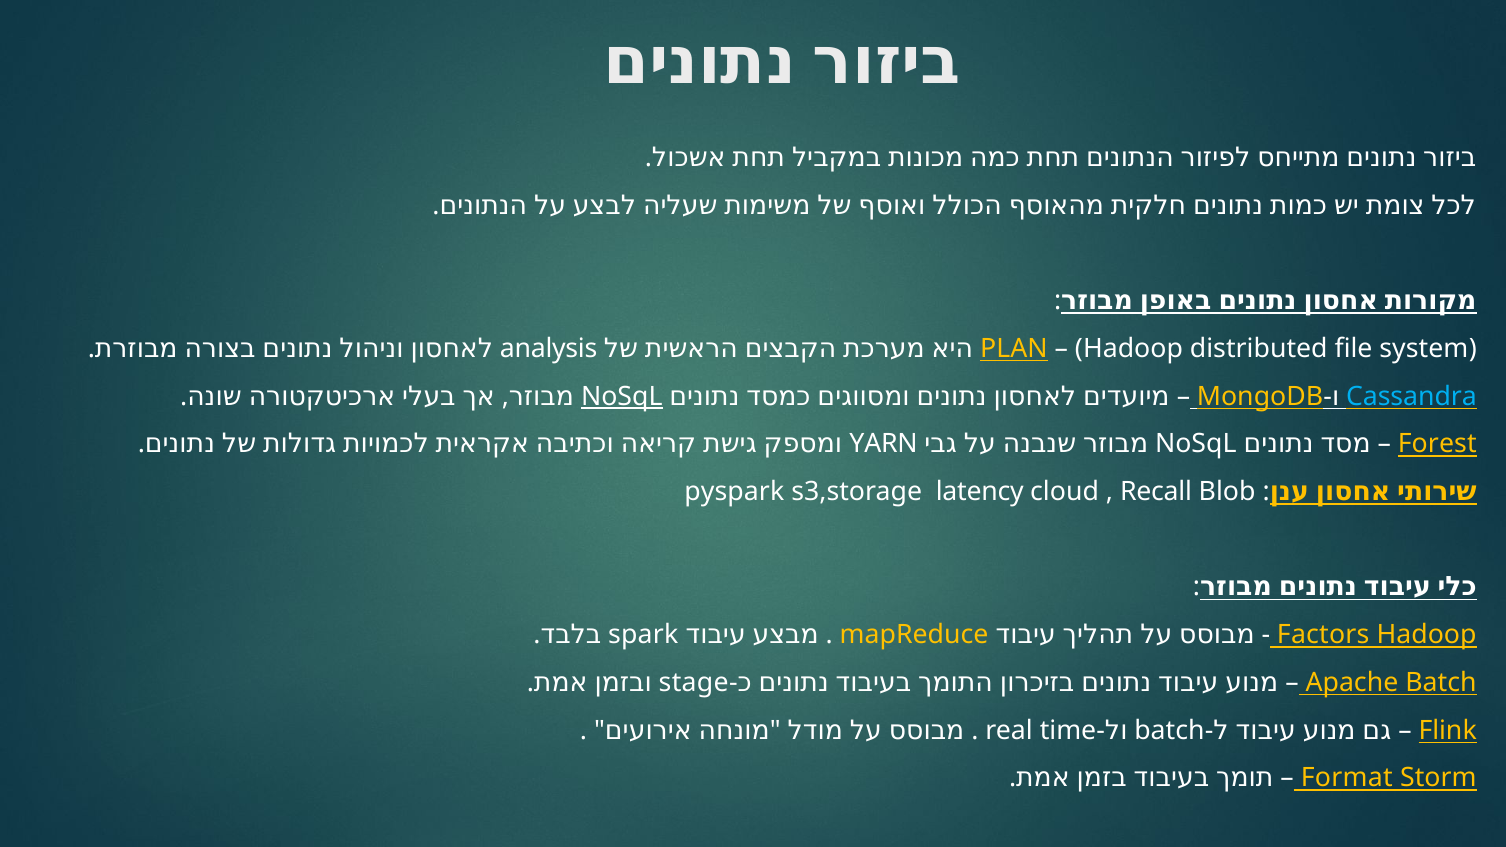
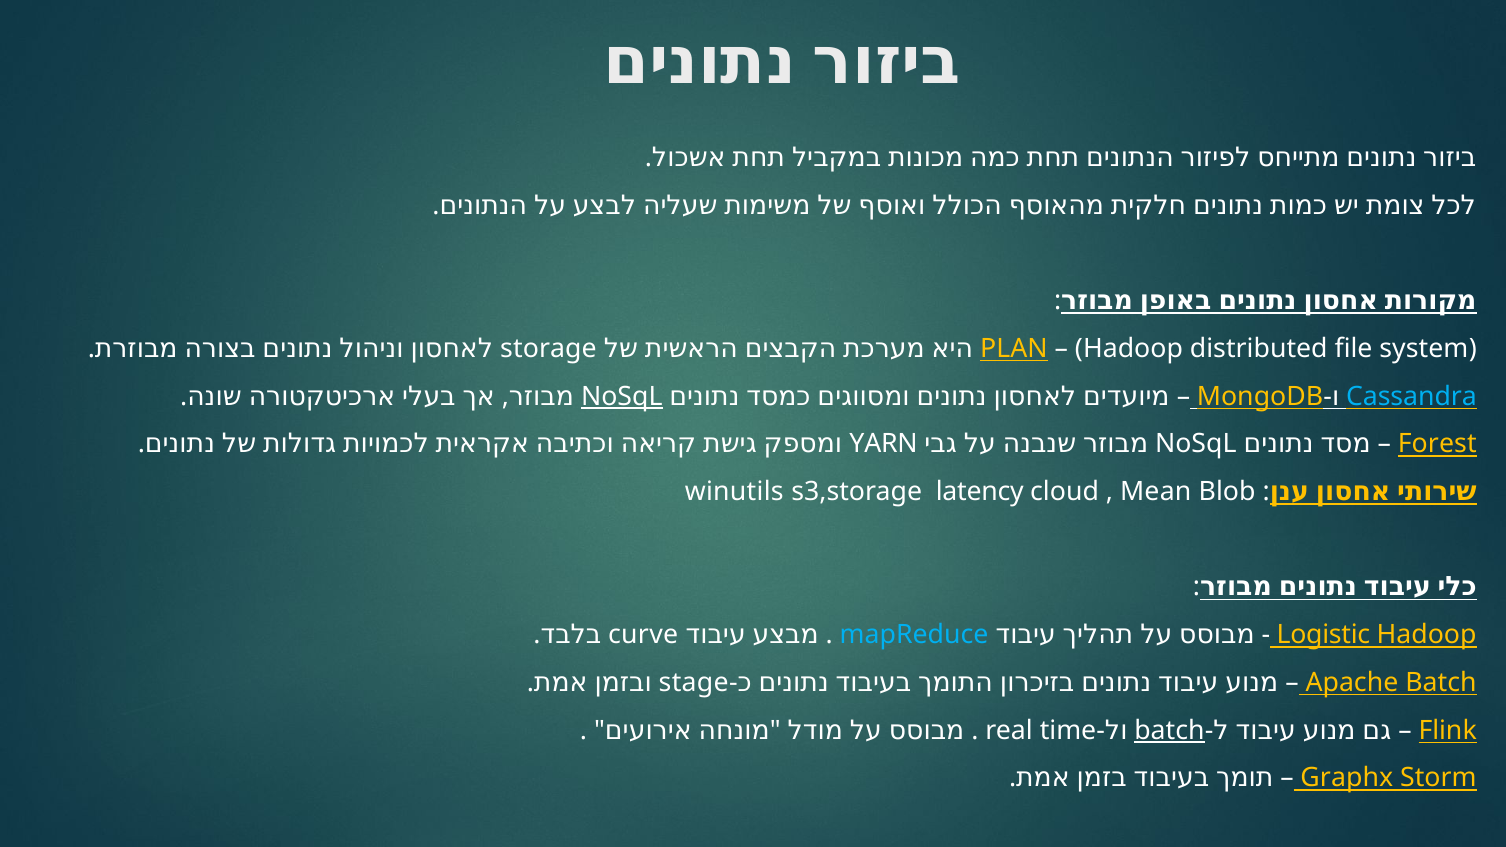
analysis: analysis -> storage
pyspark: pyspark -> winutils
Recall: Recall -> Mean
spark: spark -> curve
mapReduce colour: yellow -> light blue
Factors: Factors -> Logistic
batch at (1169, 730) underline: none -> present
Format: Format -> Graphx
